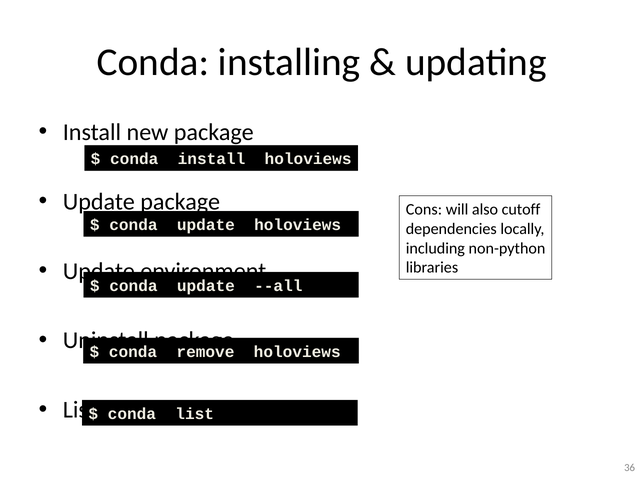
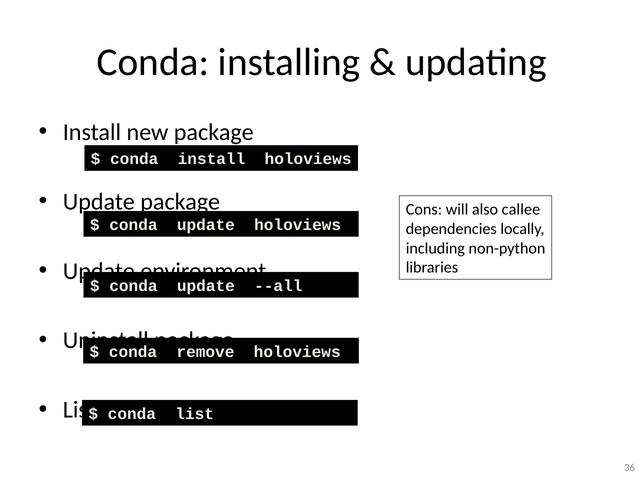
cutoff: cutoff -> callee
